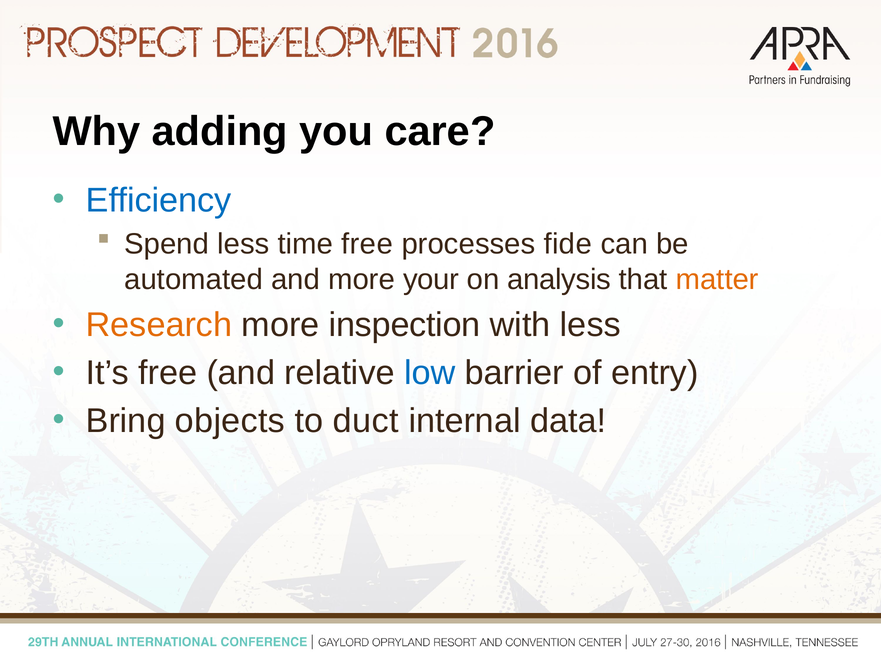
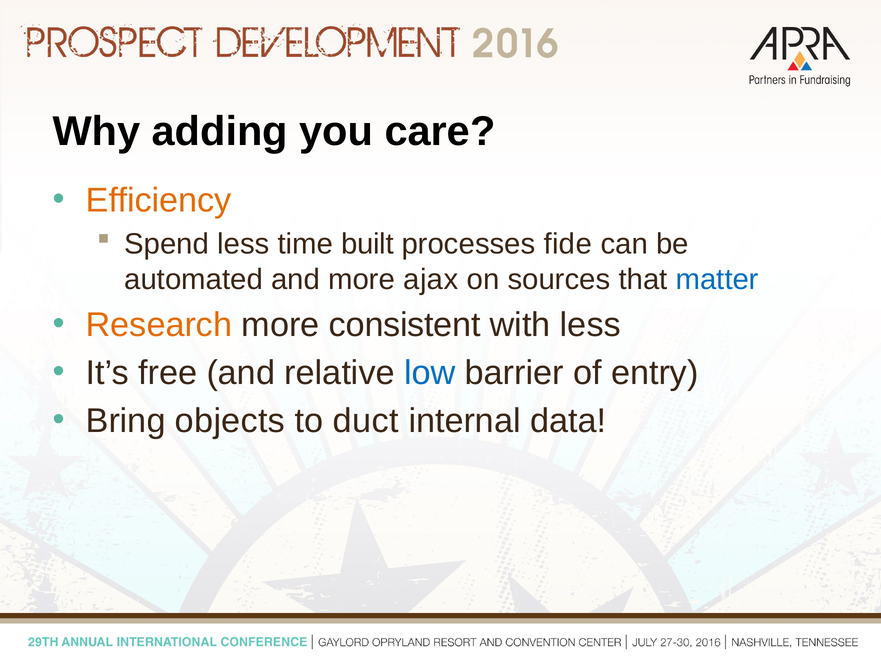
Efficiency colour: blue -> orange
time free: free -> built
your: your -> ajax
analysis: analysis -> sources
matter colour: orange -> blue
inspection: inspection -> consistent
